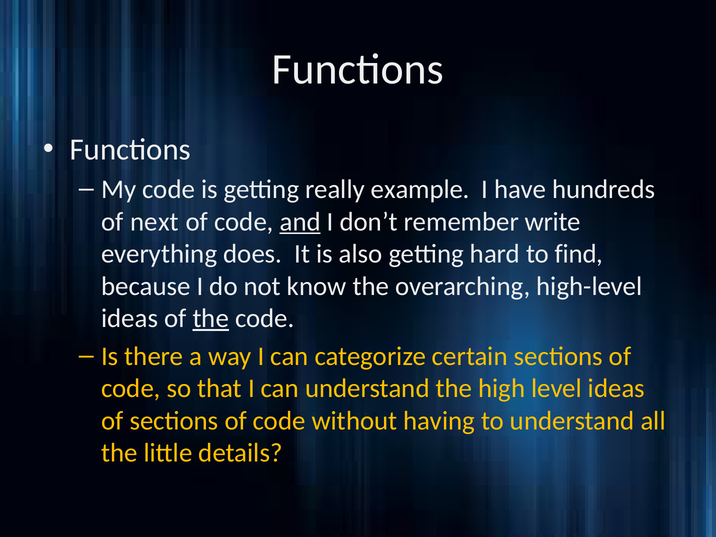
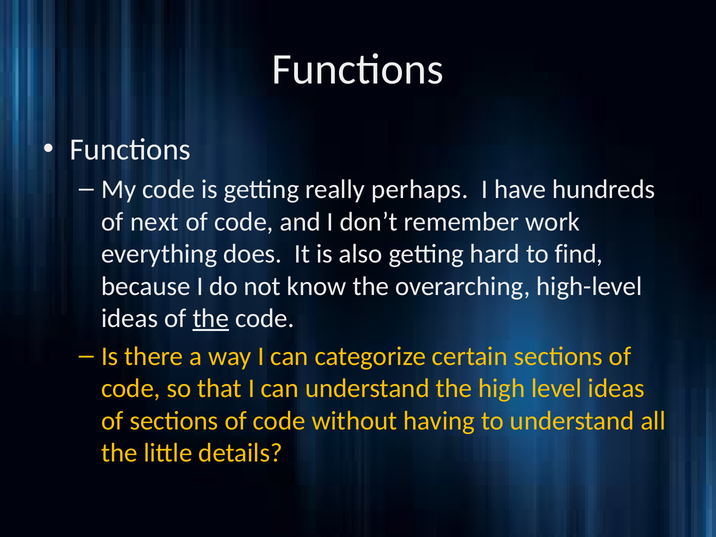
example: example -> perhaps
and underline: present -> none
write: write -> work
